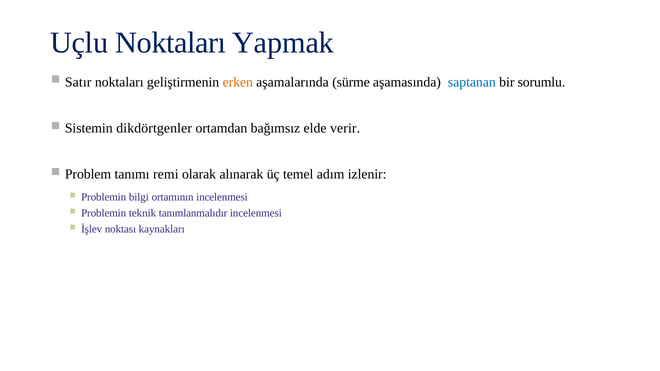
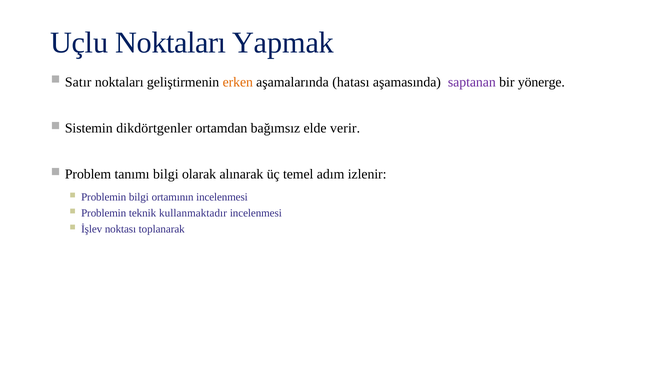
sürme: sürme -> hatası
saptanan colour: blue -> purple
sorumlu: sorumlu -> yönerge
tanımı remi: remi -> bilgi
tanımlanmalıdır: tanımlanmalıdır -> kullanmaktadır
kaynakları: kaynakları -> toplanarak
